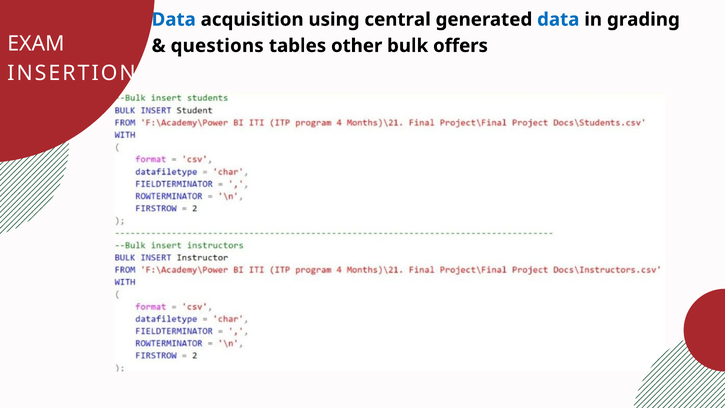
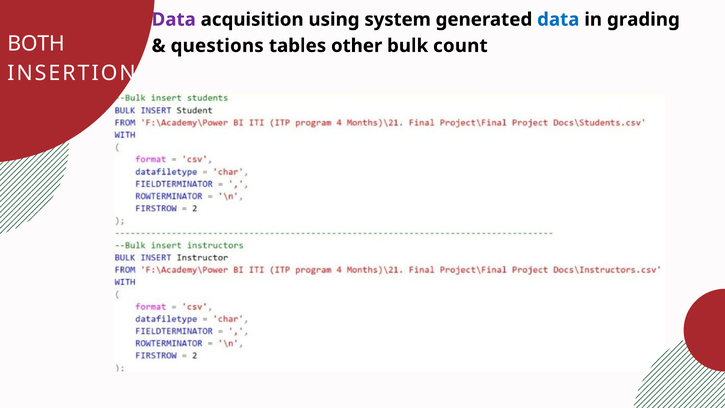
Data at (174, 20) colour: blue -> purple
central: central -> system
EXAM: EXAM -> BOTH
offers: offers -> count
